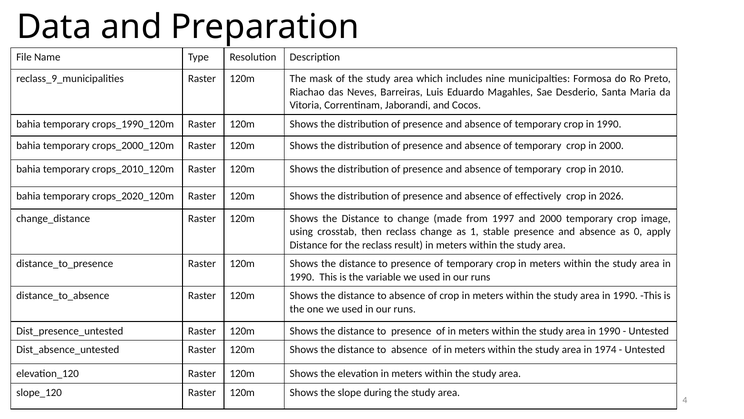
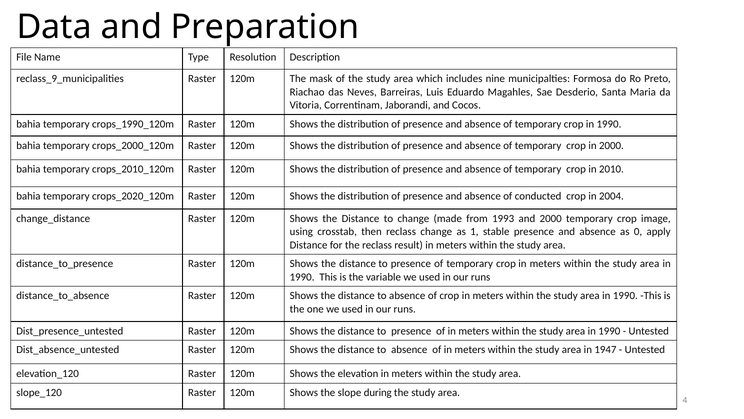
effectively: effectively -> conducted
2026: 2026 -> 2004
1997: 1997 -> 1993
1974: 1974 -> 1947
